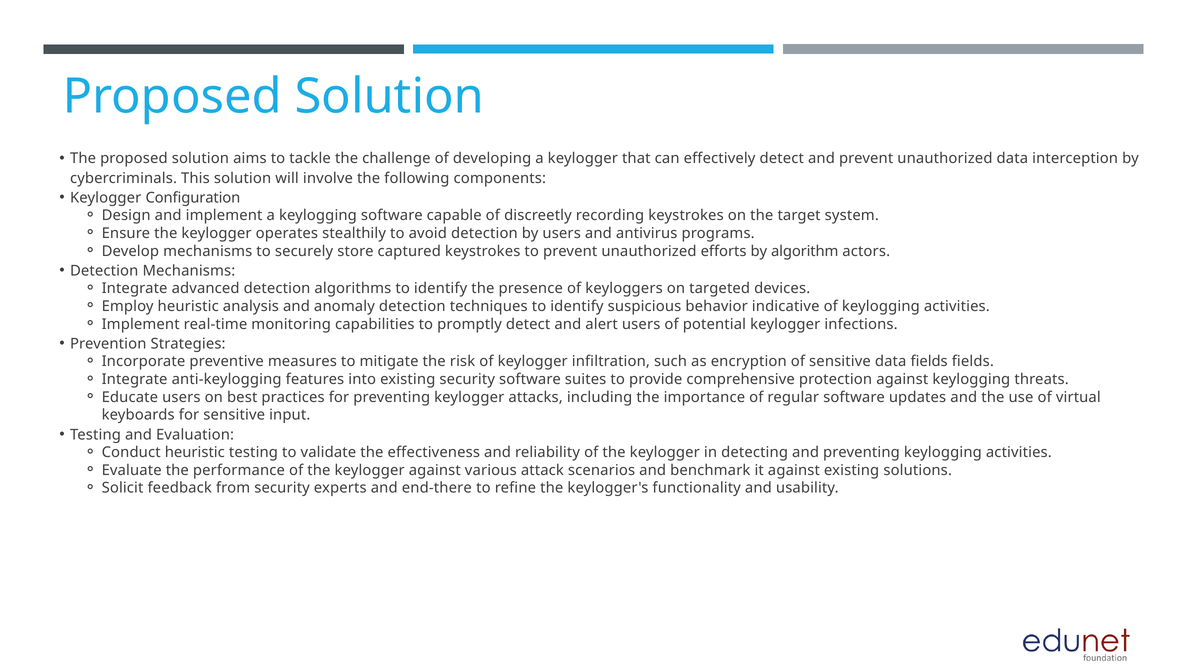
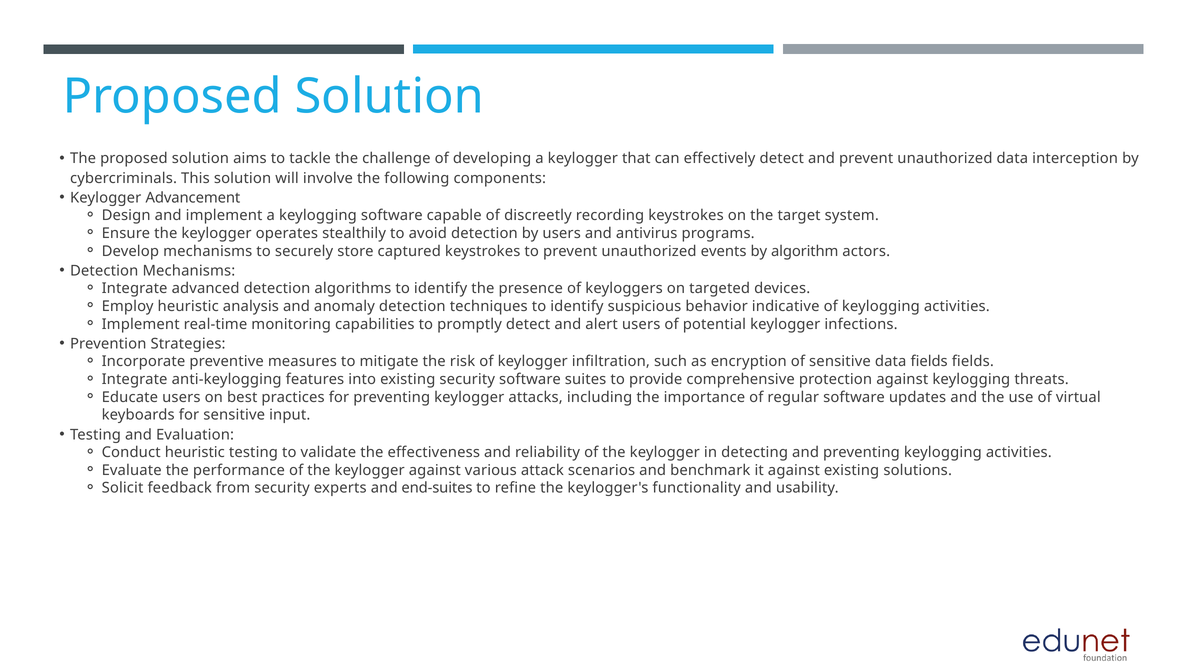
Configuration: Configuration -> Advancement
efforts: efforts -> events
end-there: end-there -> end-suites
